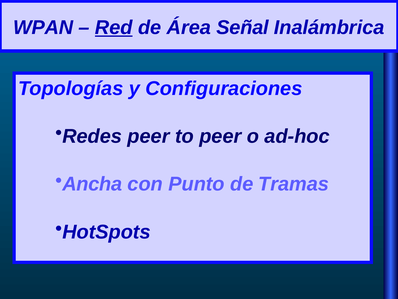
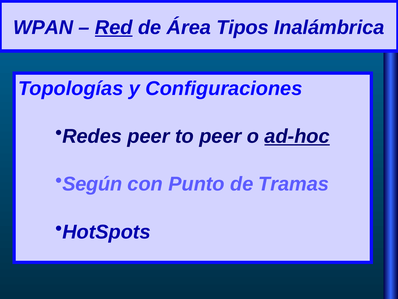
Señal: Señal -> Tipos
ad-hoc underline: none -> present
Ancha: Ancha -> Según
